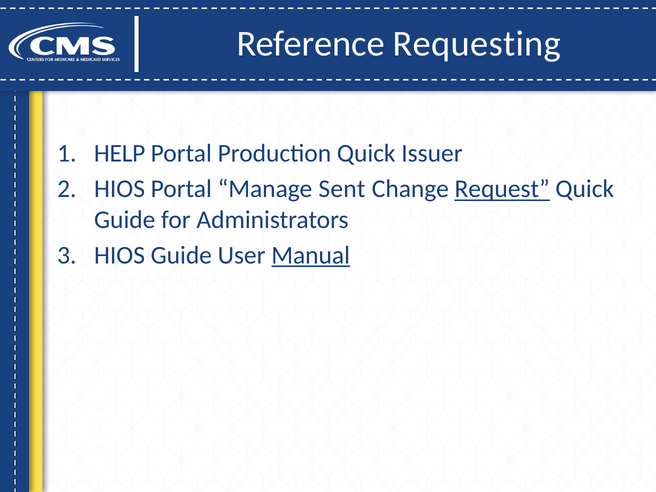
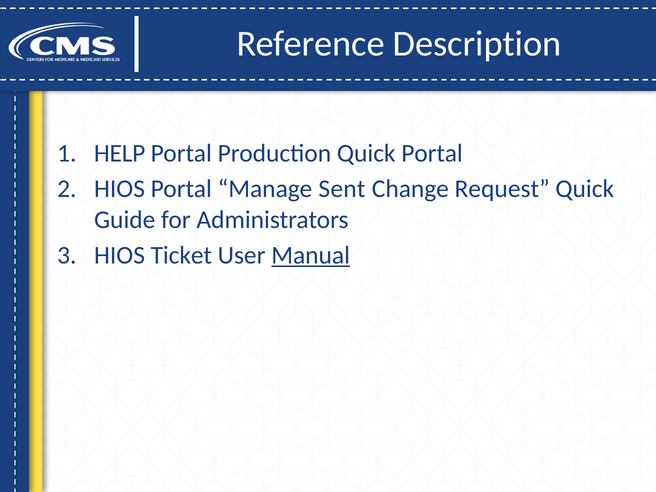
Requesting: Requesting -> Description
Quick Issuer: Issuer -> Portal
Request underline: present -> none
HIOS Guide: Guide -> Ticket
